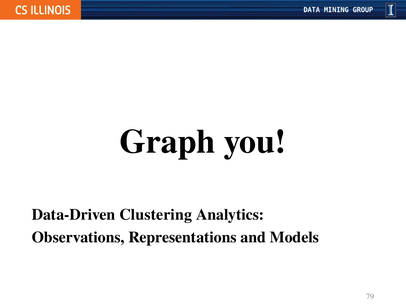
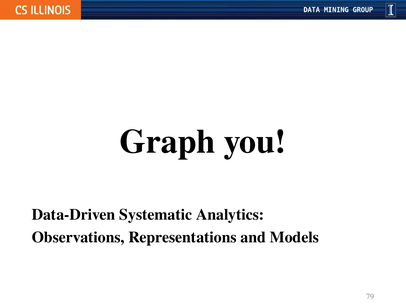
Clustering: Clustering -> Systematic
